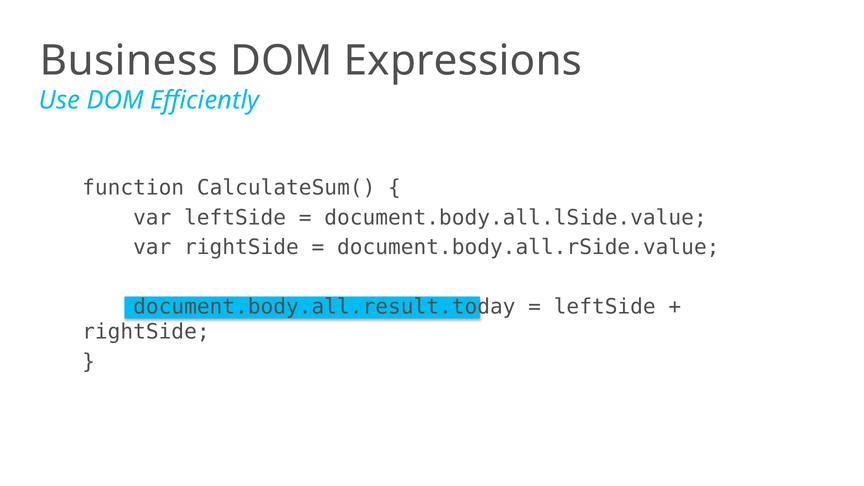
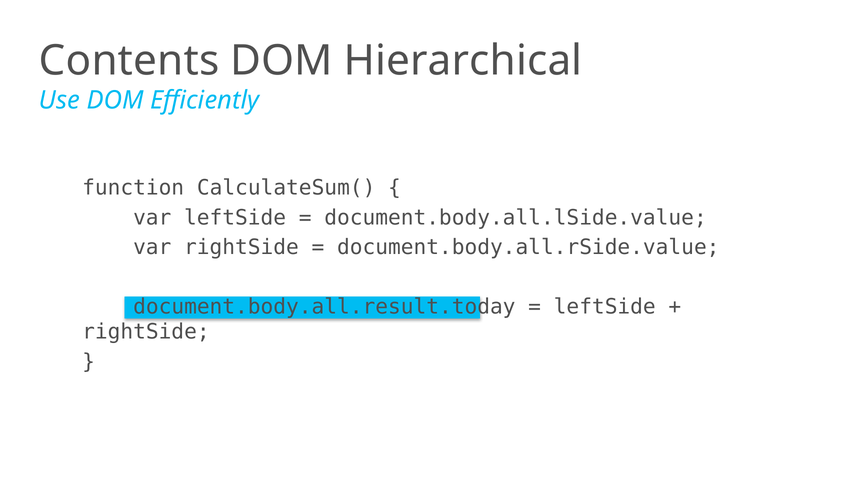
Business: Business -> Contents
Expressions: Expressions -> Hierarchical
